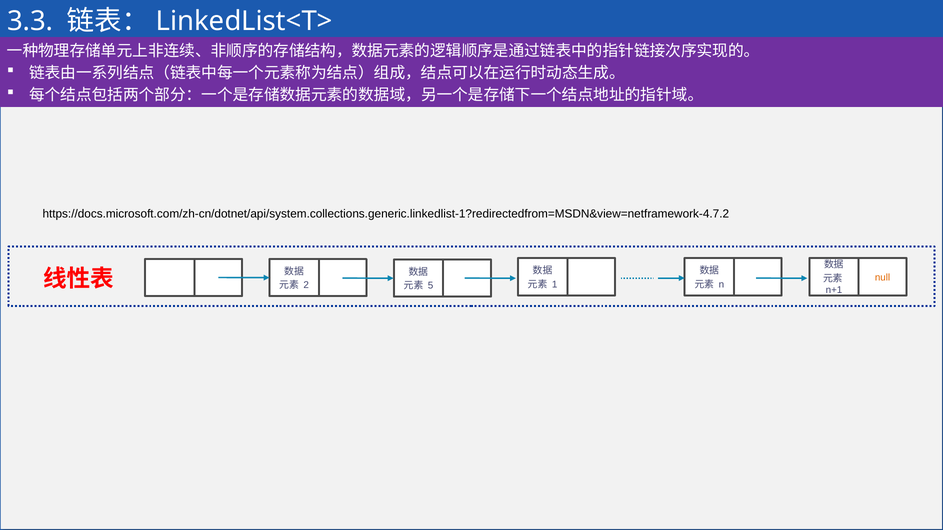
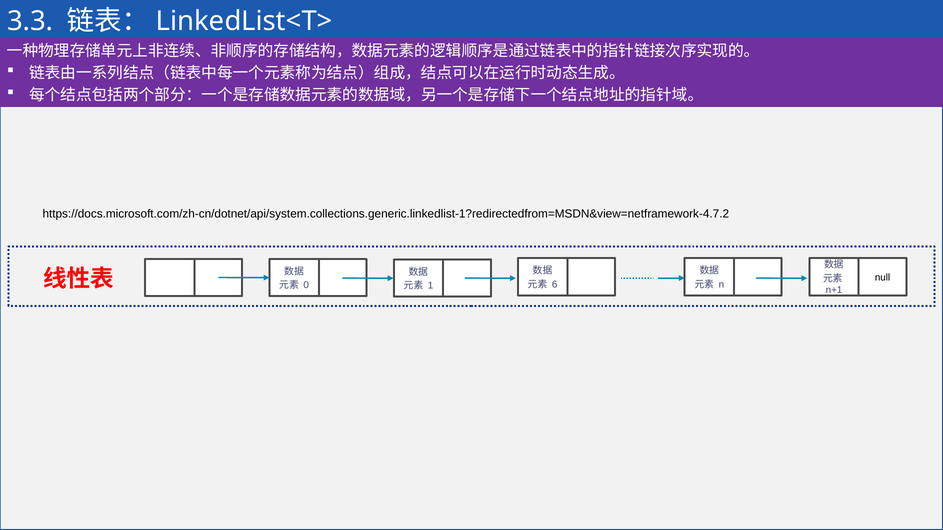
null colour: orange -> black
1: 1 -> 6
2: 2 -> 0
5: 5 -> 1
